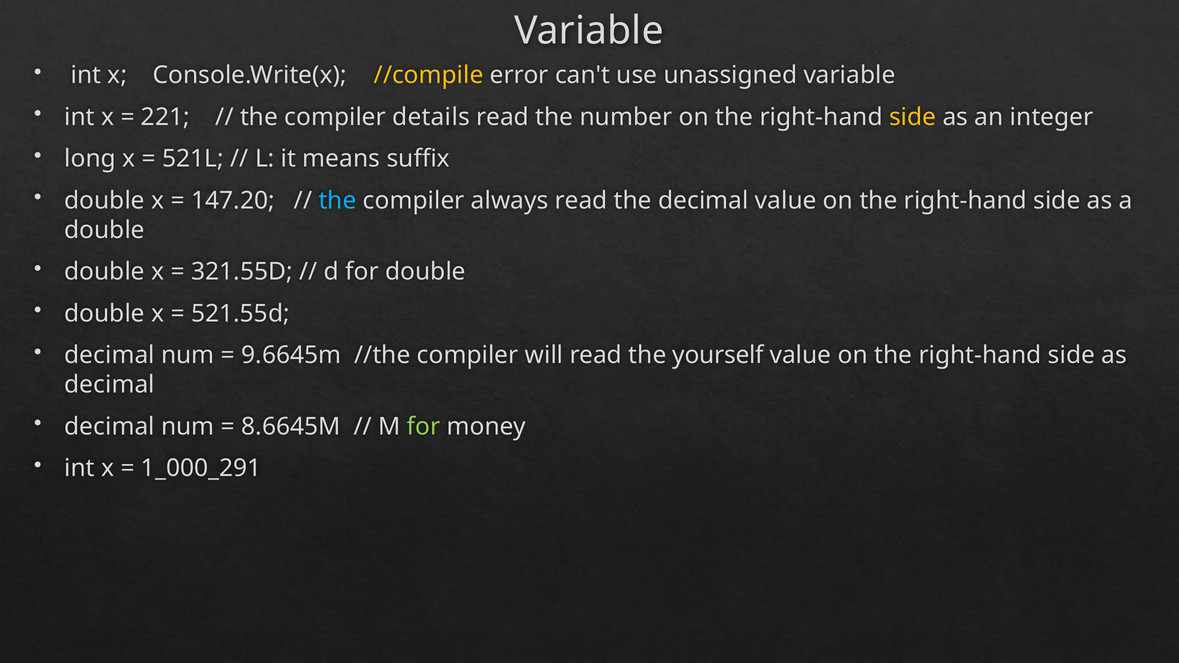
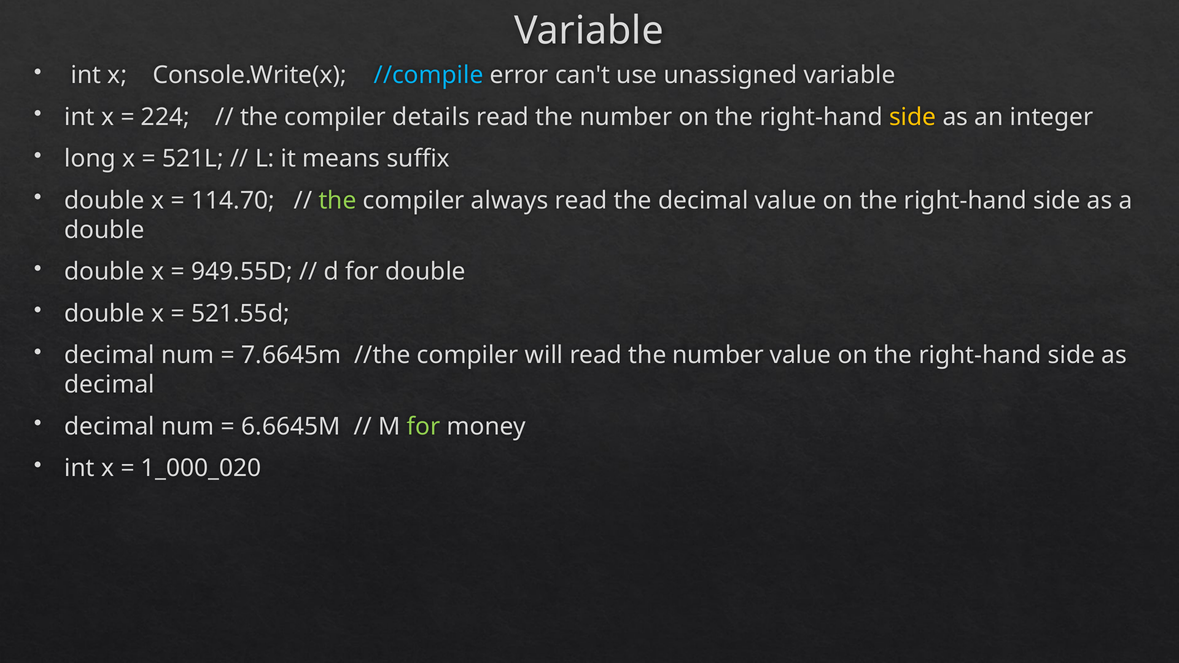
//compile colour: yellow -> light blue
221: 221 -> 224
147.20: 147.20 -> 114.70
the at (338, 201) colour: light blue -> light green
321.55D: 321.55D -> 949.55D
9.6645m: 9.6645m -> 7.6645m
will read the yourself: yourself -> number
8.6645M: 8.6645M -> 6.6645M
1_000_291: 1_000_291 -> 1_000_020
